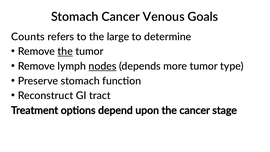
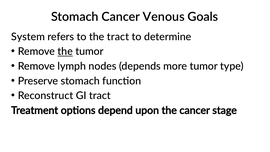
Counts: Counts -> System
the large: large -> tract
nodes underline: present -> none
